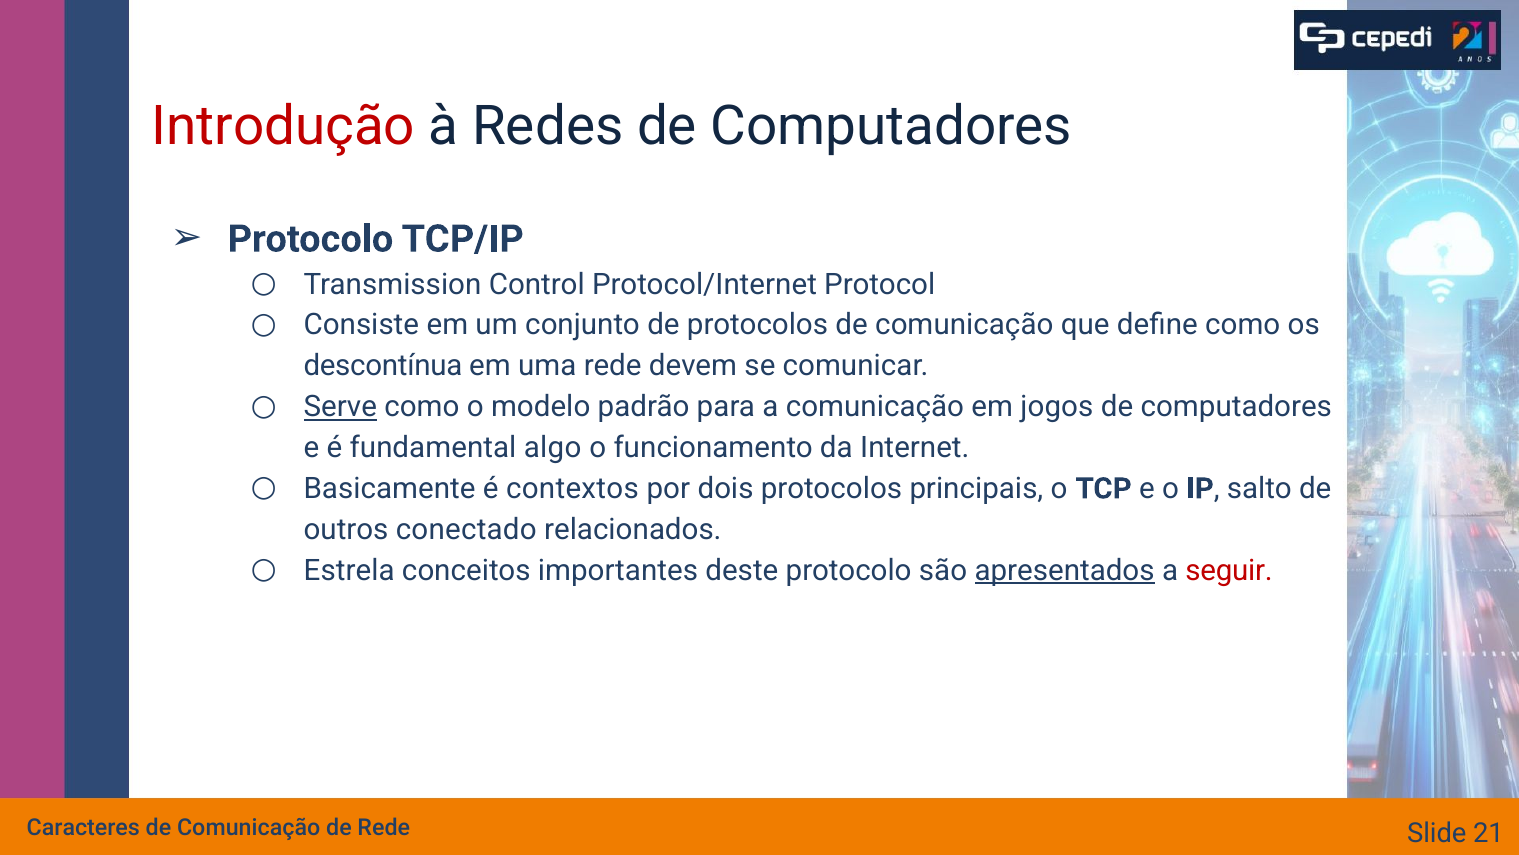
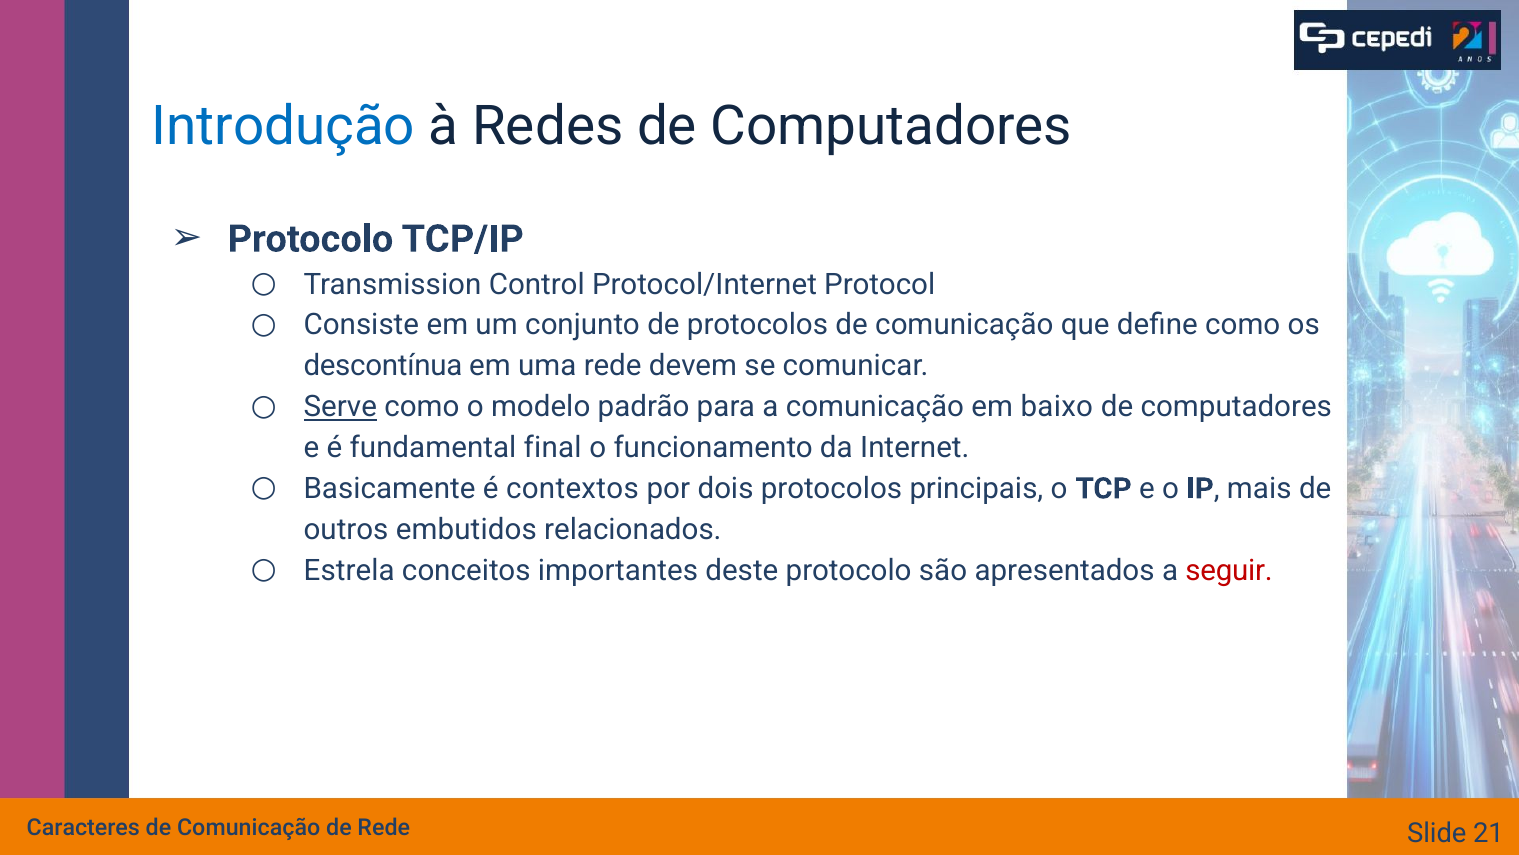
Introdução colour: red -> blue
jogos: jogos -> baixo
algo: algo -> final
salto: salto -> mais
conectado: conectado -> embutidos
apresentados underline: present -> none
